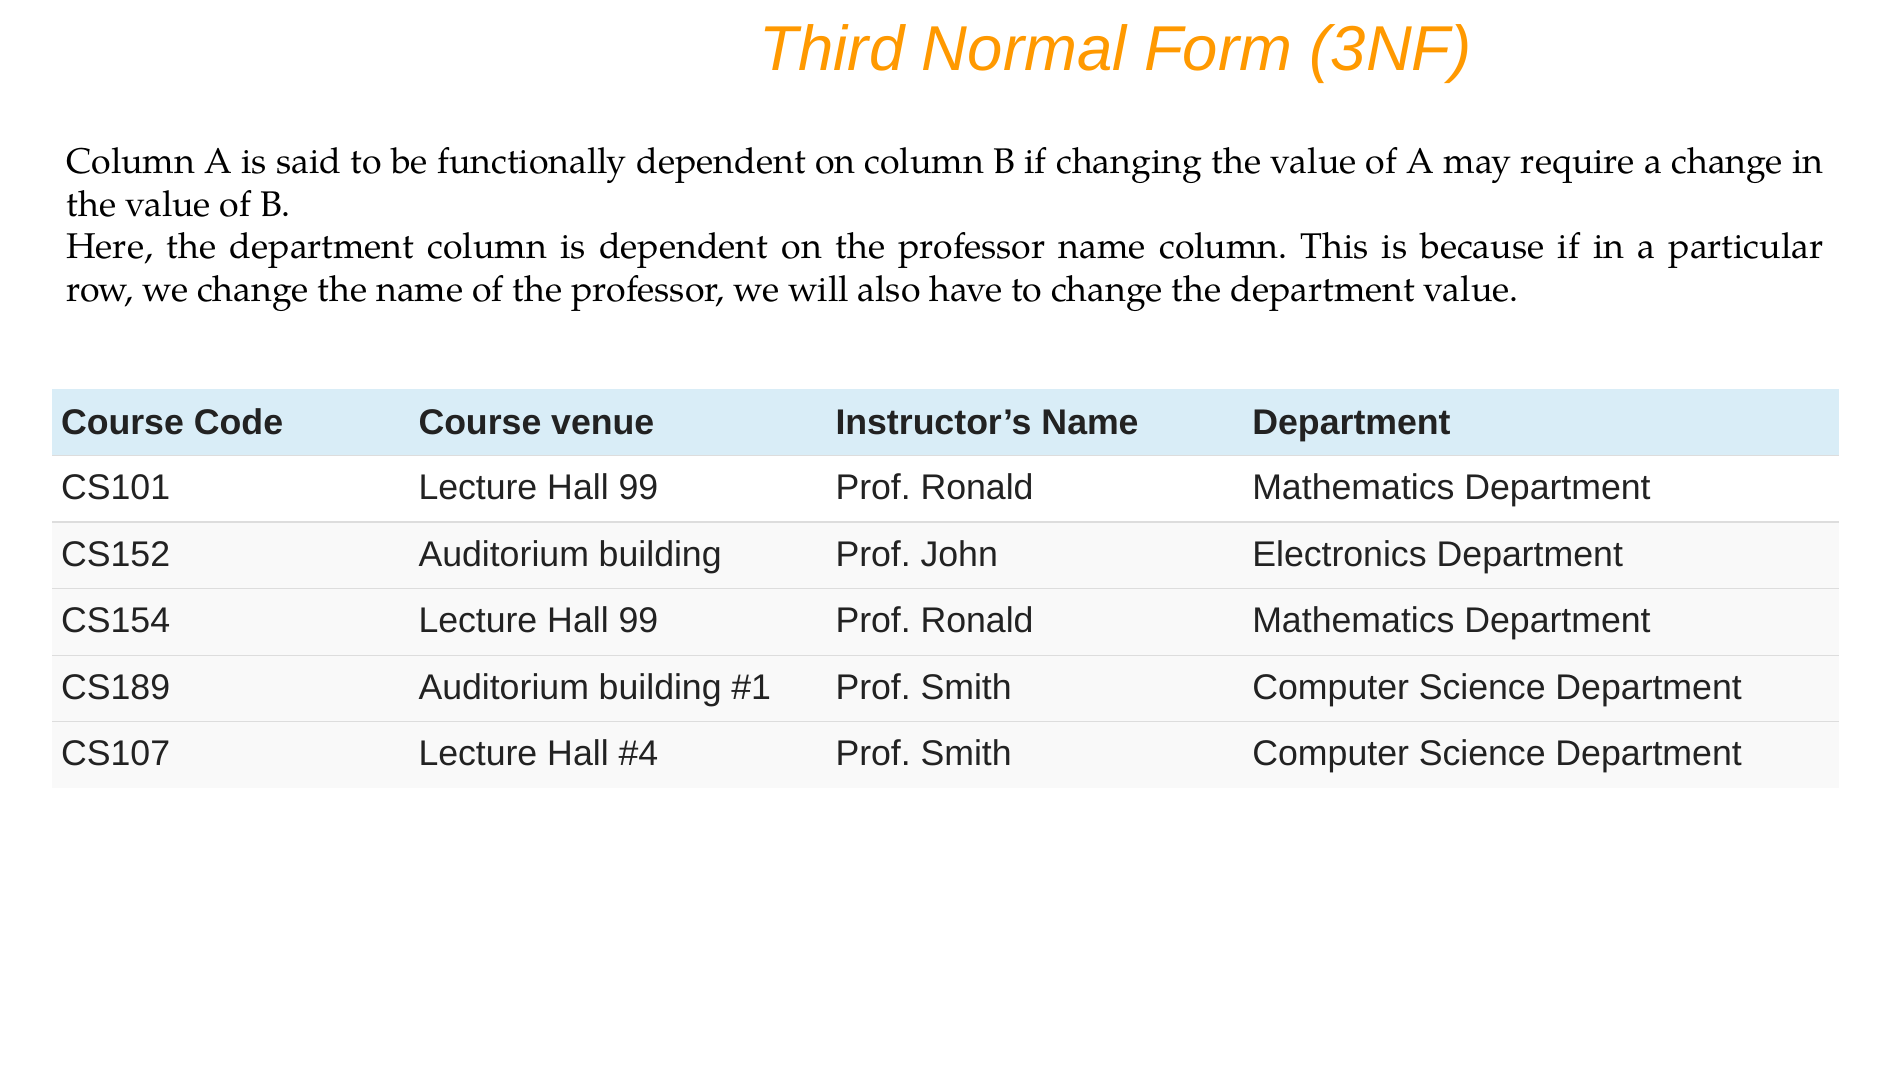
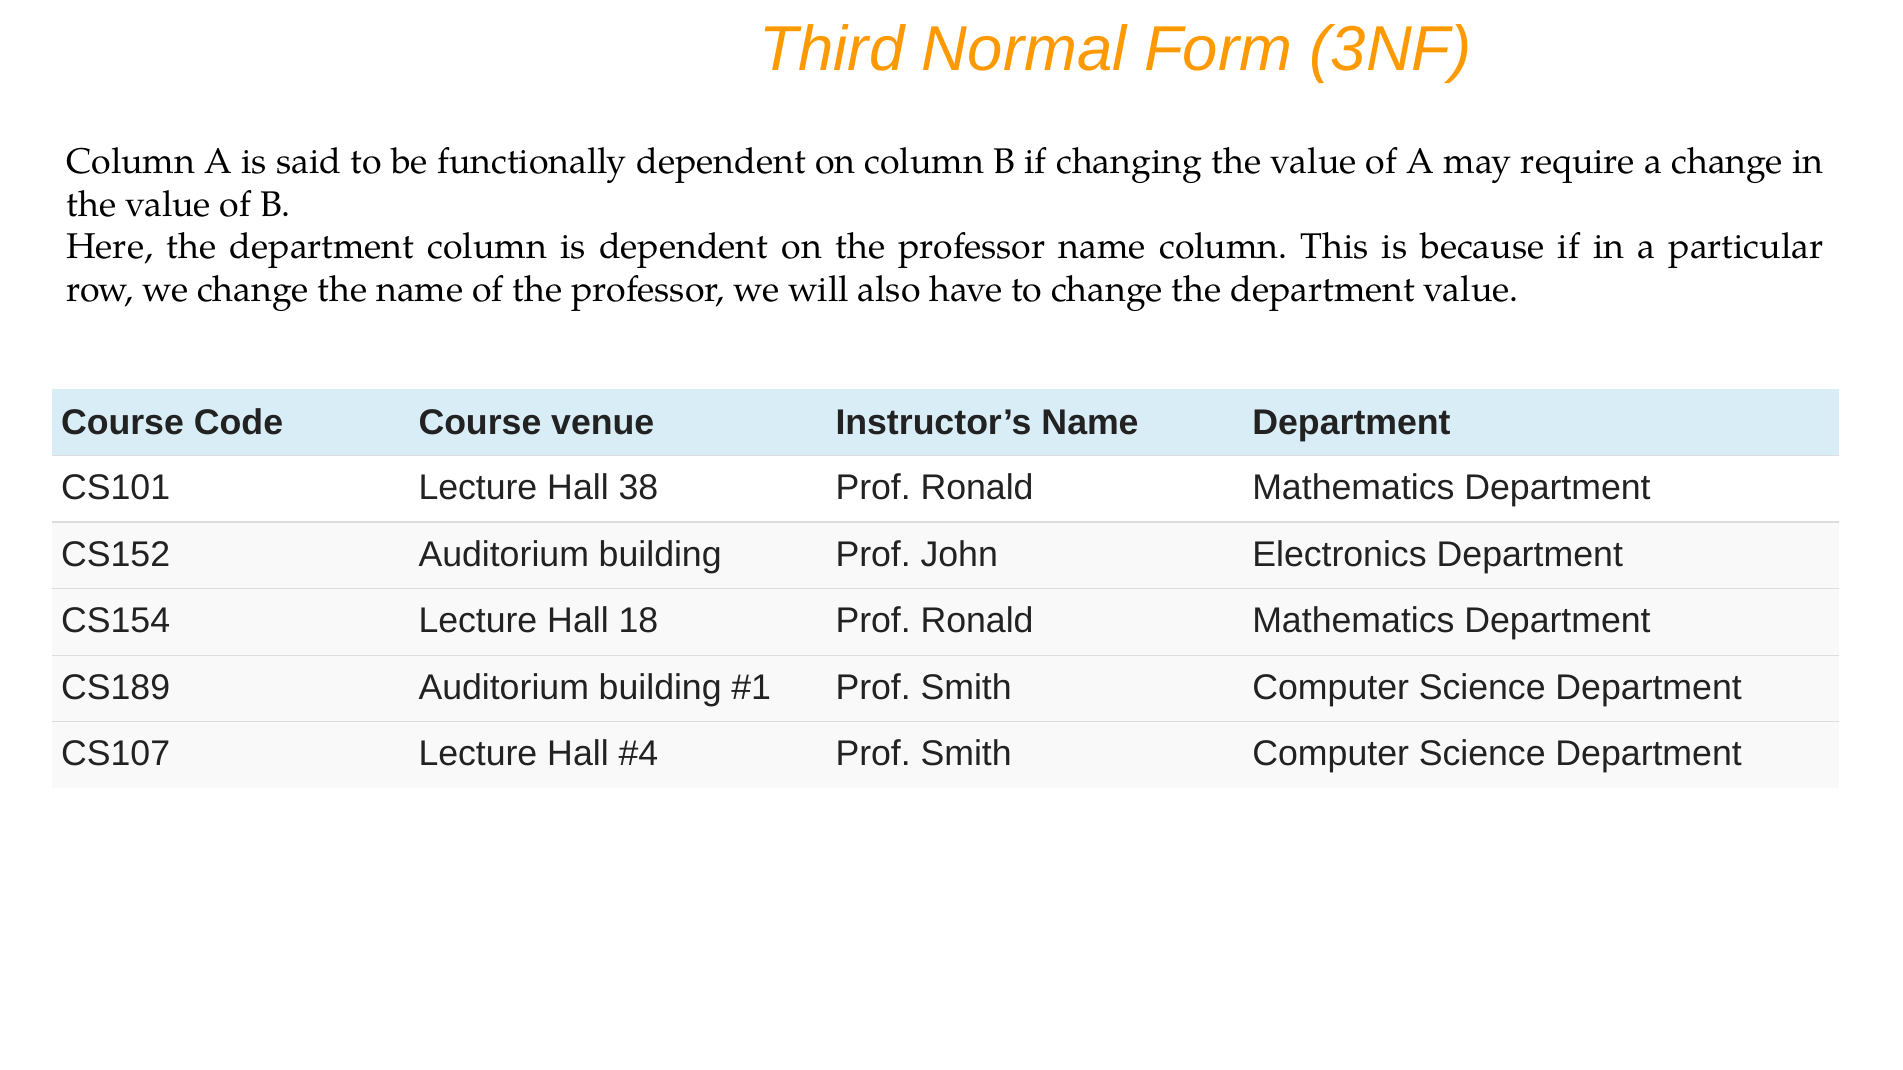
CS101 Lecture Hall 99: 99 -> 38
CS154 Lecture Hall 99: 99 -> 18
